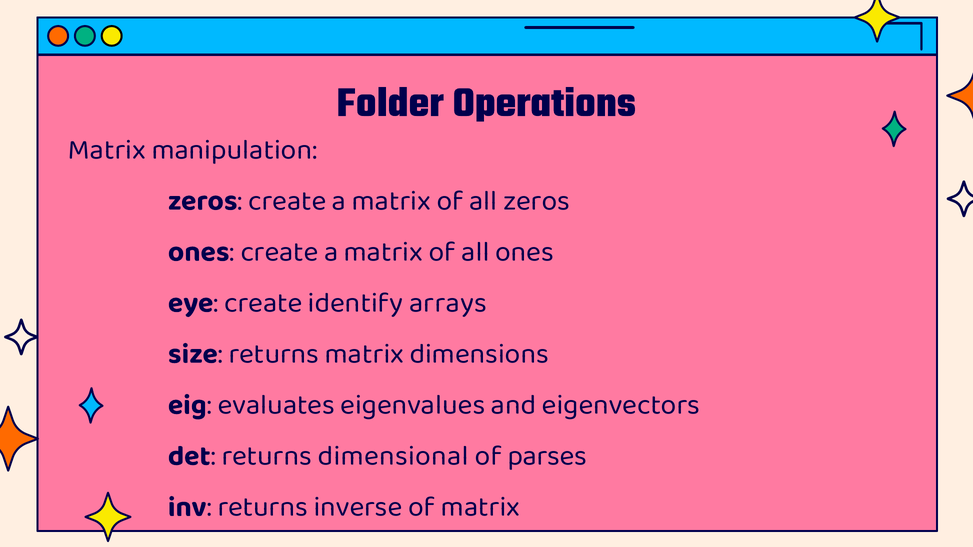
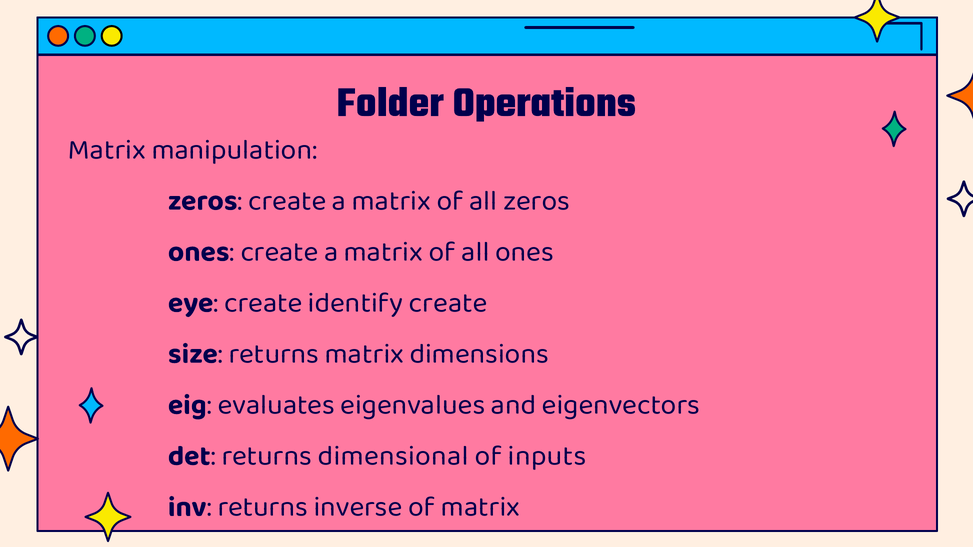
identify arrays: arrays -> create
parses: parses -> inputs
